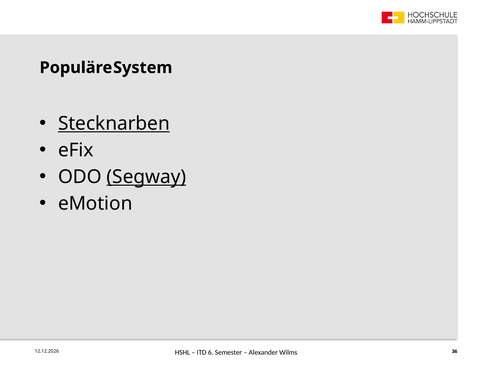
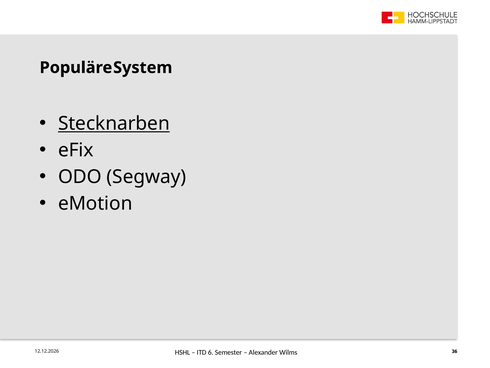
Segway underline: present -> none
